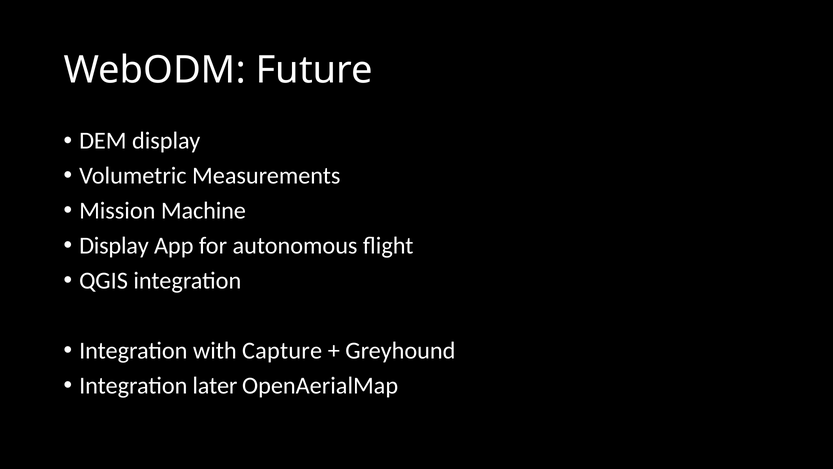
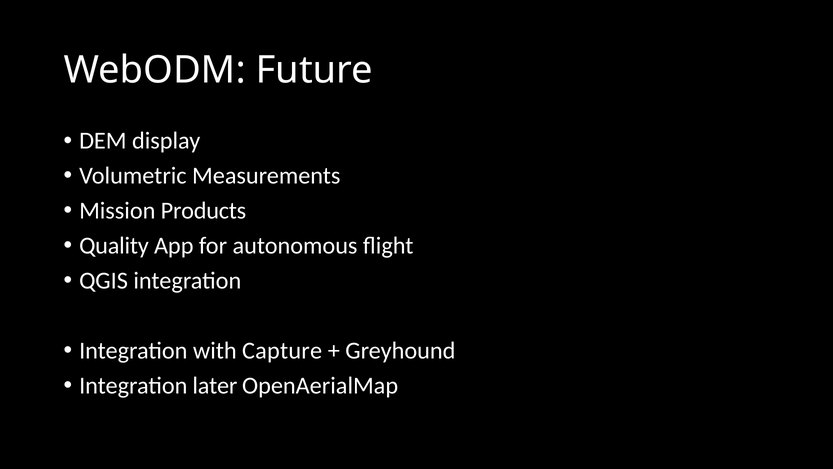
Machine: Machine -> Products
Display at (114, 246): Display -> Quality
